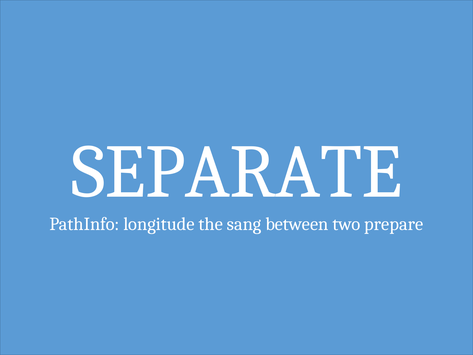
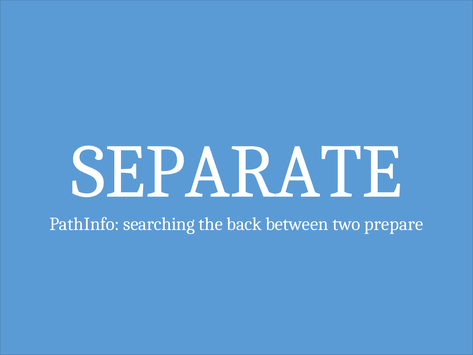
longitude: longitude -> searching
sang: sang -> back
